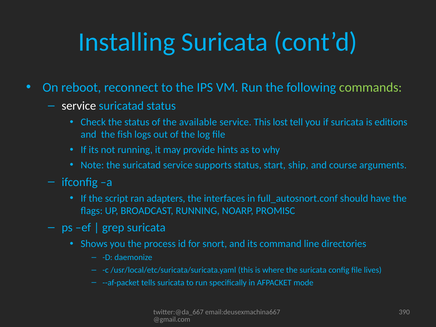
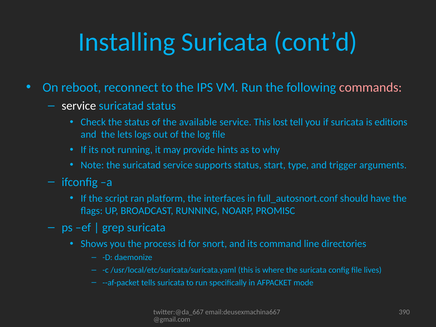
commands colour: light green -> pink
fish: fish -> lets
ship: ship -> type
course: course -> trigger
adapters: adapters -> platform
